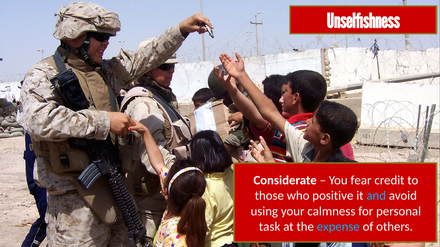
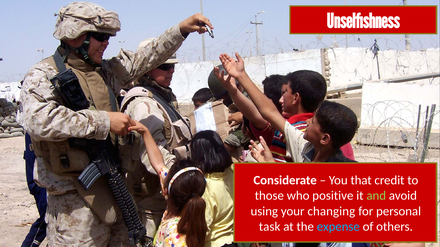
fear: fear -> that
and colour: light blue -> light green
calmness: calmness -> changing
